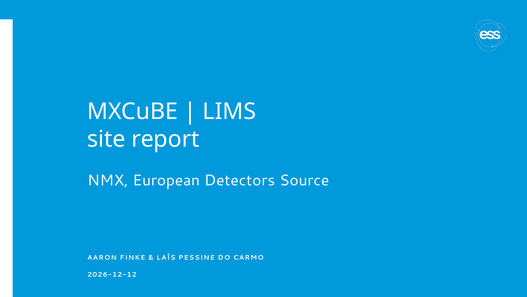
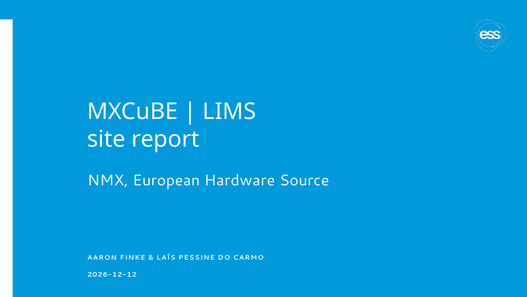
Detectors: Detectors -> Hardware
